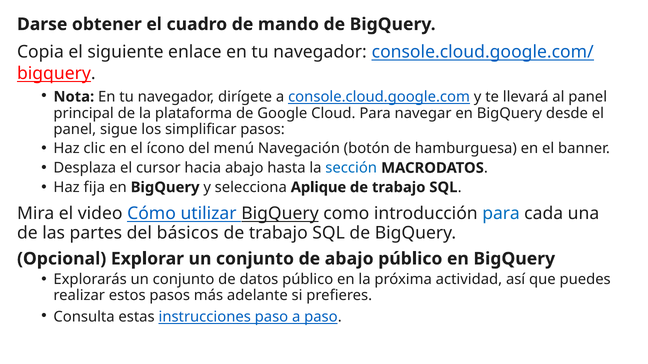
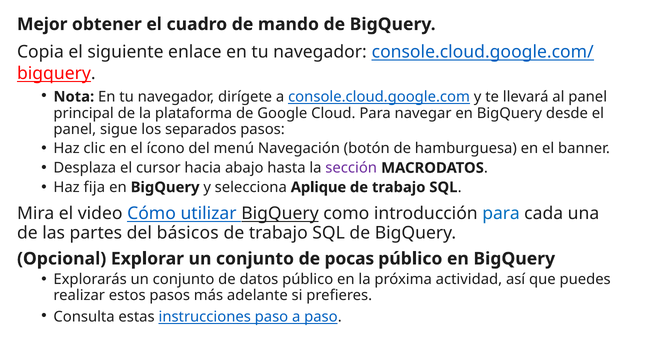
Darse: Darse -> Mejor
simplificar: simplificar -> separados
sección colour: blue -> purple
de abajo: abajo -> pocas
